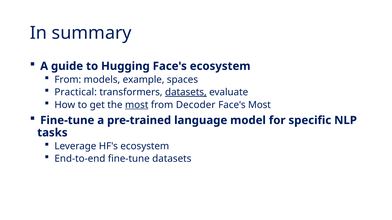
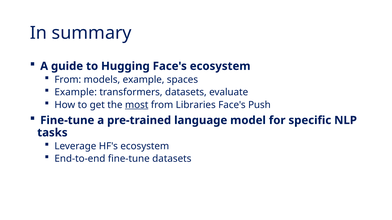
Practical at (76, 92): Practical -> Example
datasets at (186, 92) underline: present -> none
Decoder: Decoder -> Libraries
Face's Most: Most -> Push
